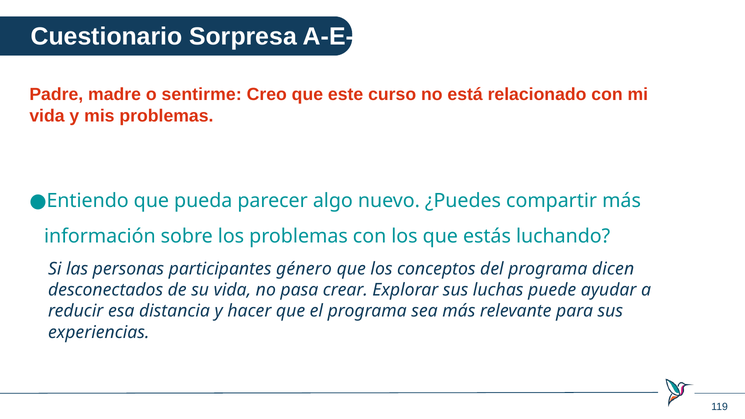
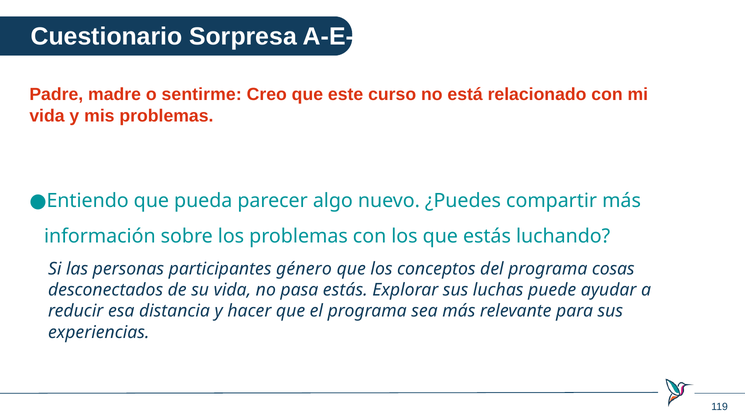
dicen: dicen -> cosas
pasa crear: crear -> estás
